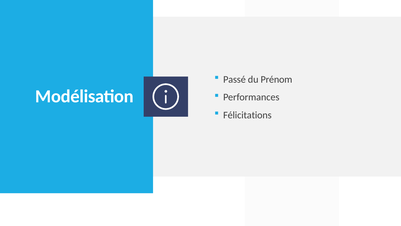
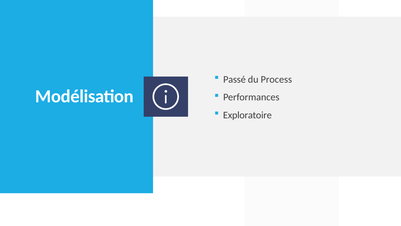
Prénom: Prénom -> Process
Félicitations: Félicitations -> Exploratoire
